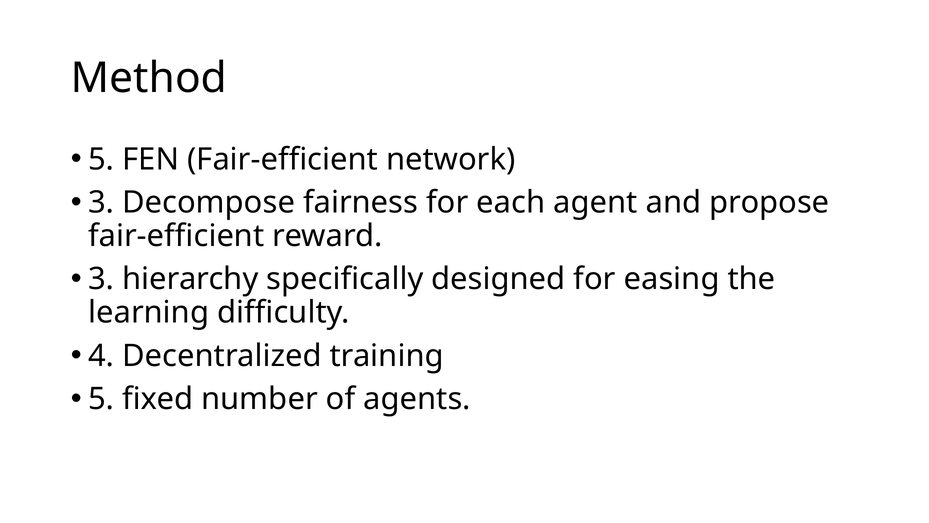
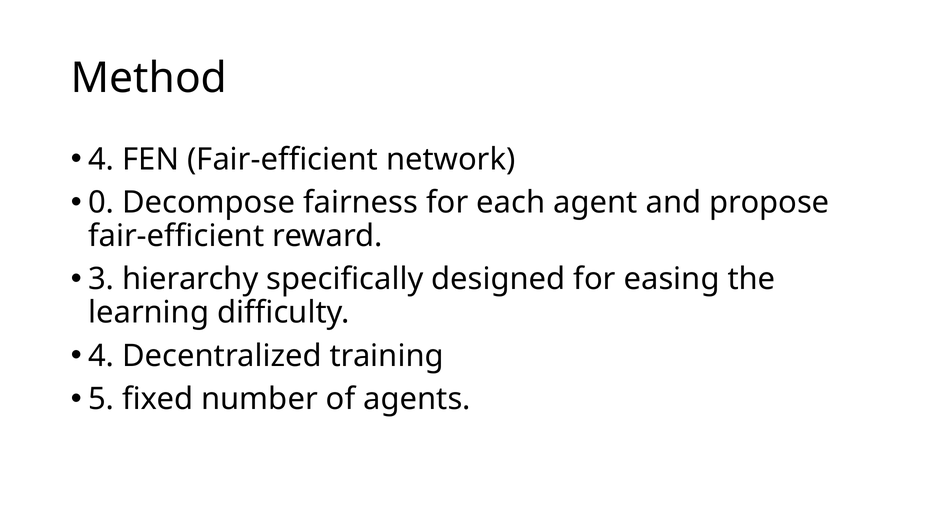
5 at (101, 159): 5 -> 4
3 at (101, 202): 3 -> 0
